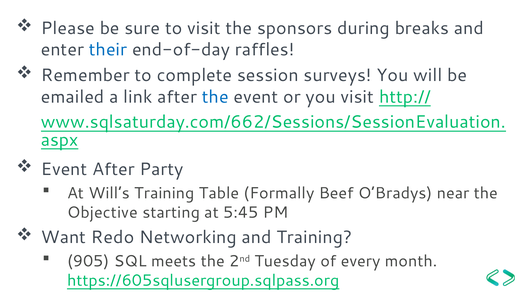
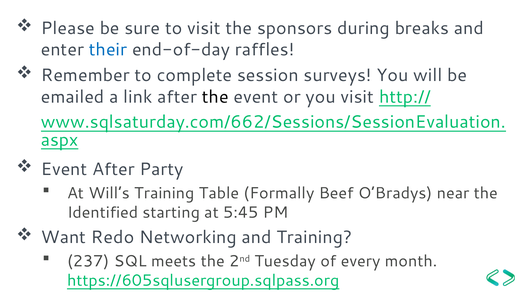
the at (215, 97) colour: blue -> black
Objective: Objective -> Identified
905: 905 -> 237
